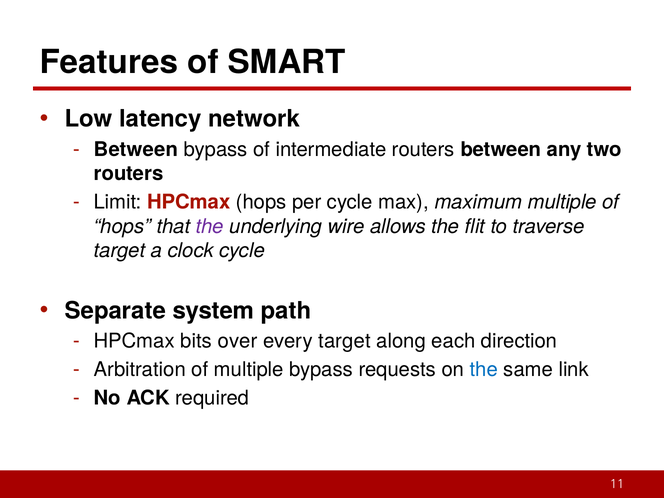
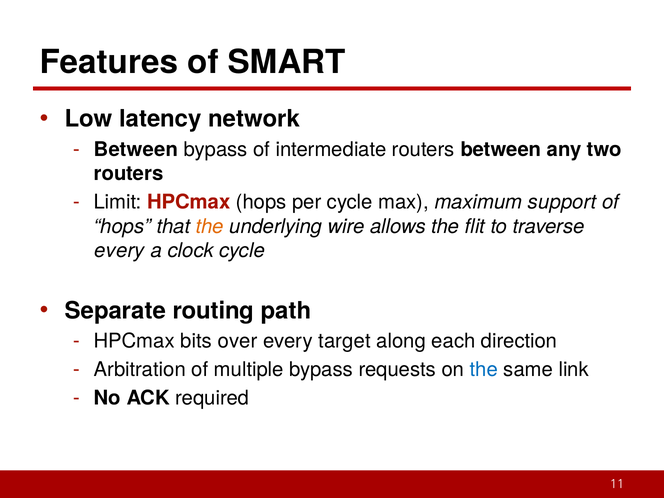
maximum multiple: multiple -> support
the at (210, 226) colour: purple -> orange
target at (120, 251): target -> every
system: system -> routing
